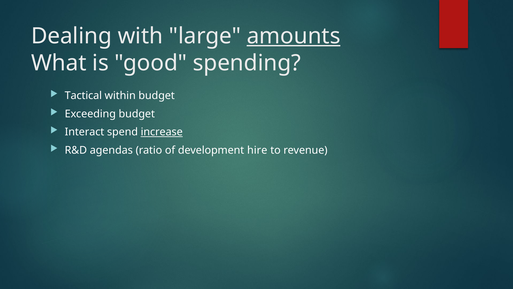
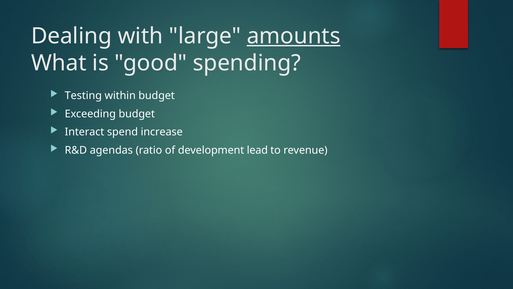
Tactical: Tactical -> Testing
increase underline: present -> none
hire: hire -> lead
